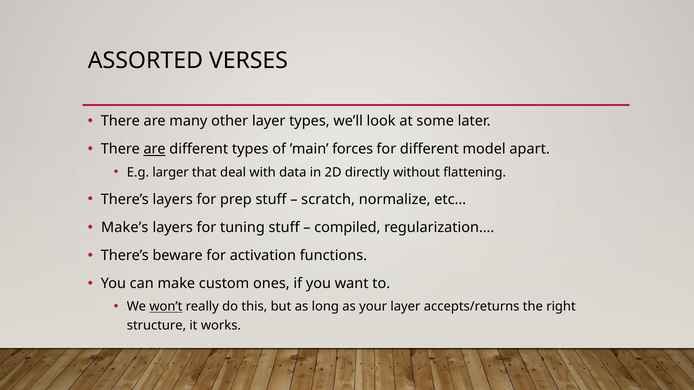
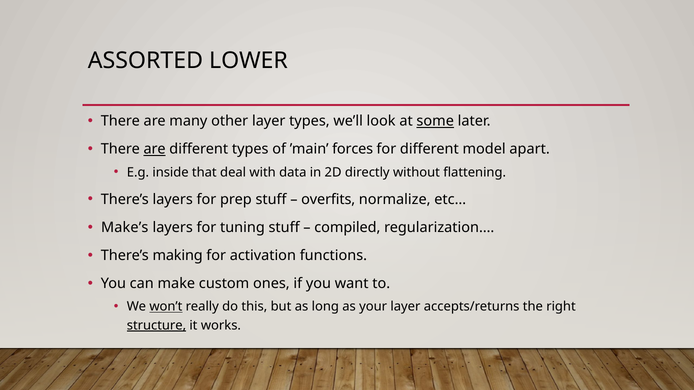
VERSES: VERSES -> LOWER
some underline: none -> present
larger: larger -> inside
scratch: scratch -> overfits
beware: beware -> making
structure underline: none -> present
